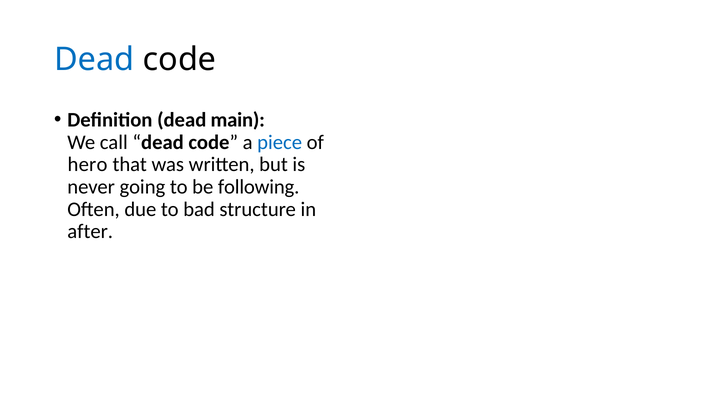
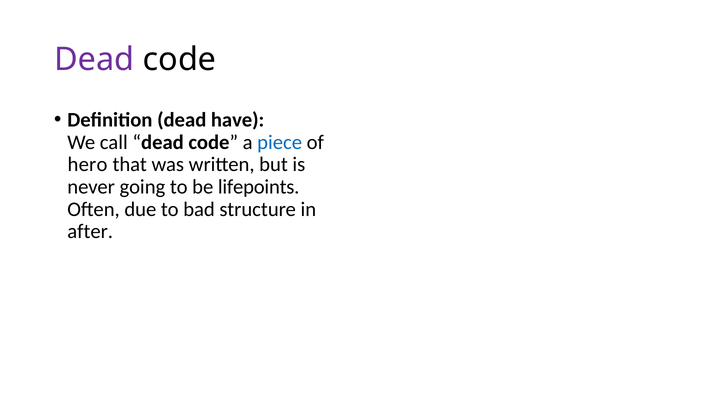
Dead at (94, 60) colour: blue -> purple
main: main -> have
following: following -> lifepoints
